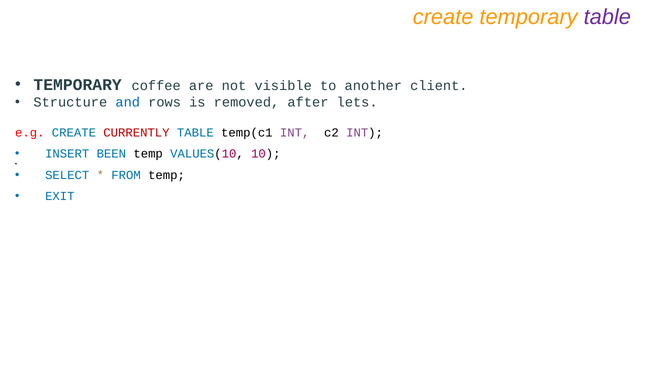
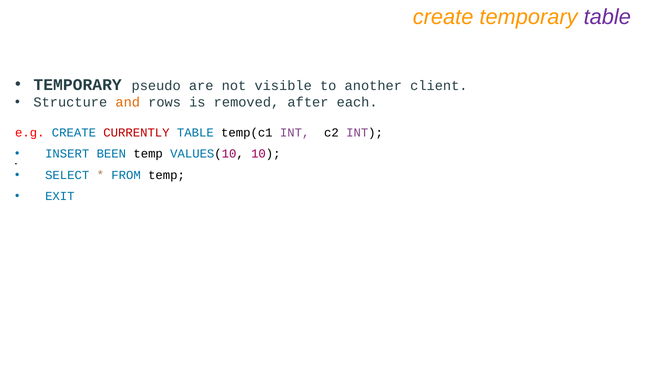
coffee: coffee -> pseudo
and colour: blue -> orange
lets: lets -> each
